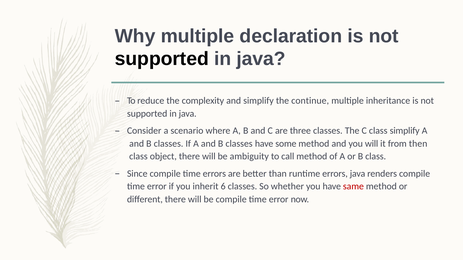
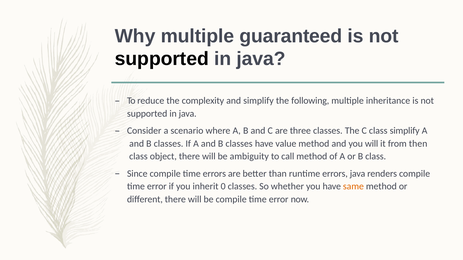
declaration: declaration -> guaranteed
continue: continue -> following
some: some -> value
6: 6 -> 0
same colour: red -> orange
